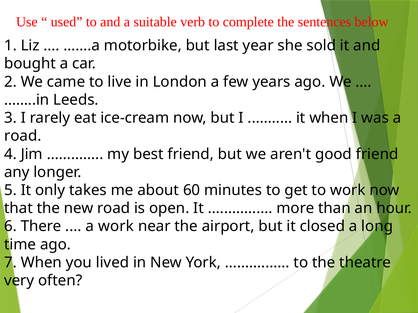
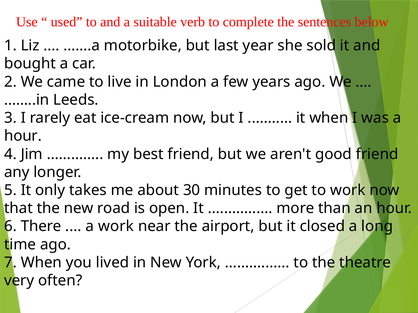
road at (23, 136): road -> hour
60: 60 -> 30
